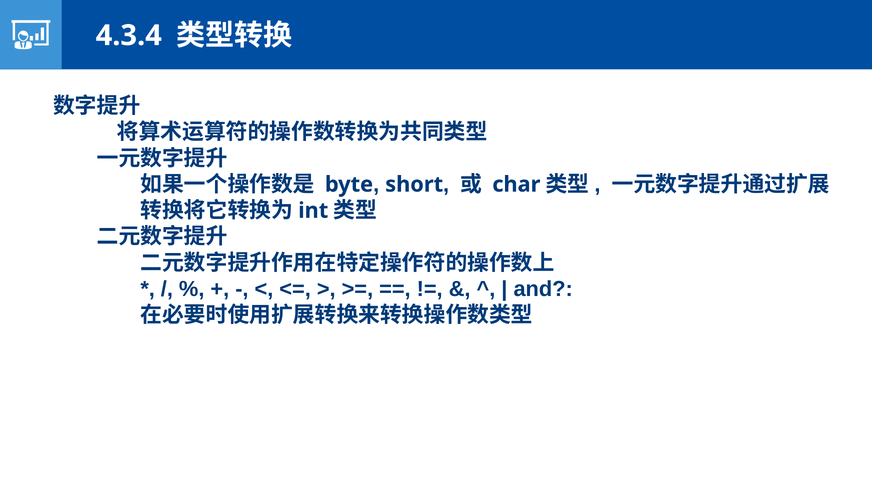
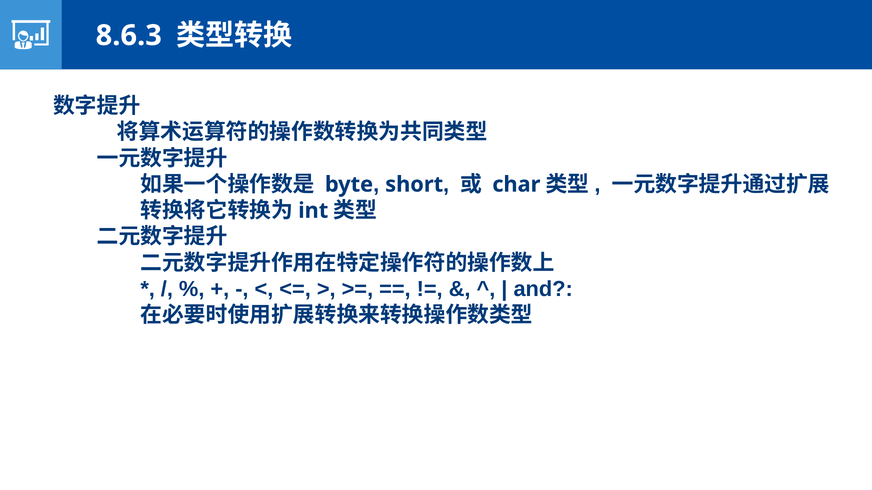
4.3.4: 4.3.4 -> 8.6.3
